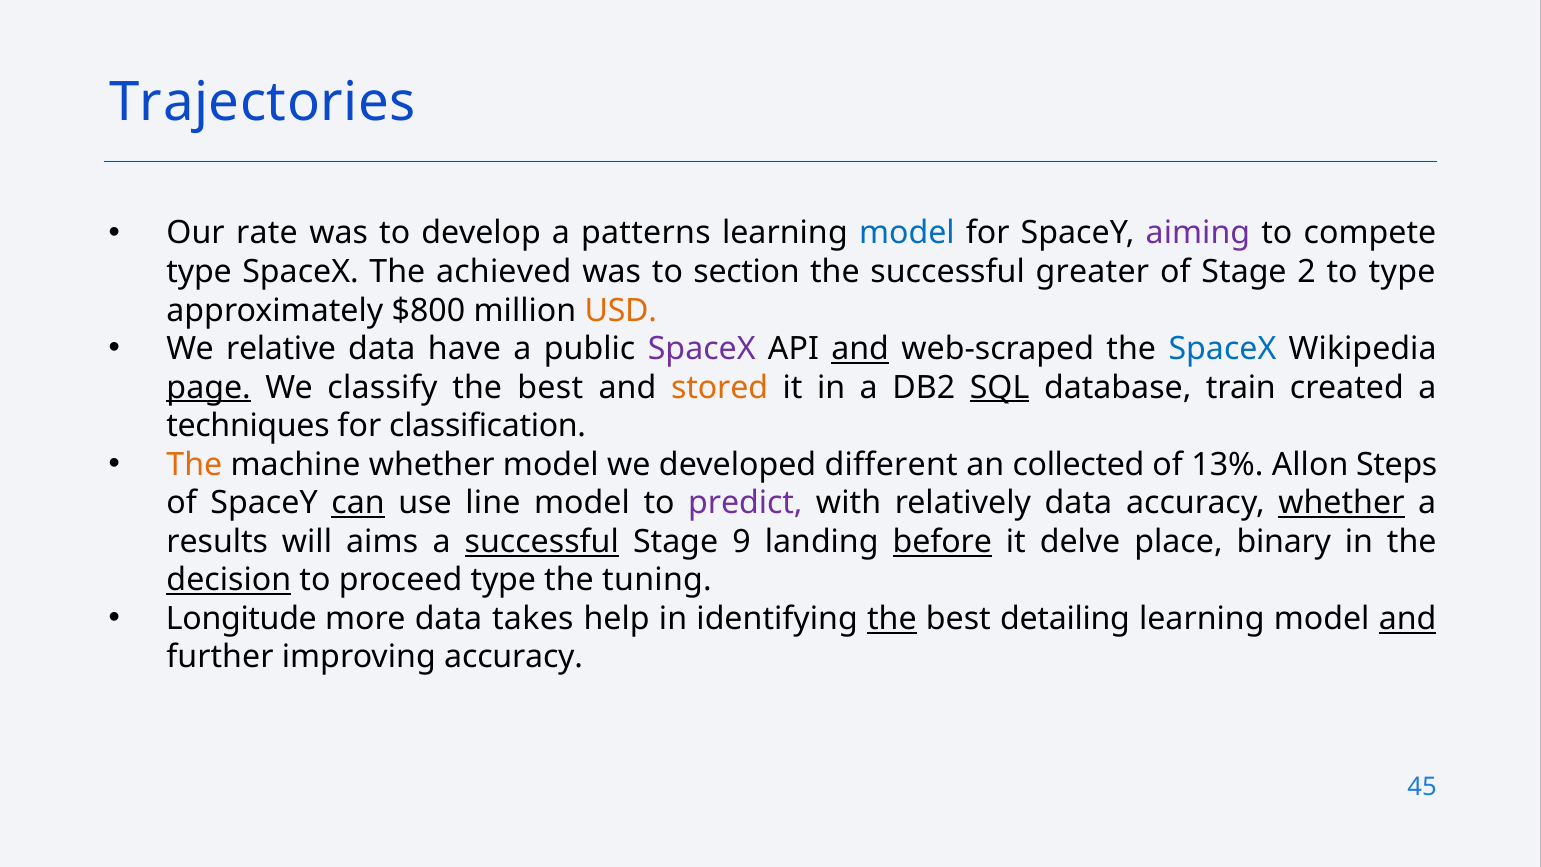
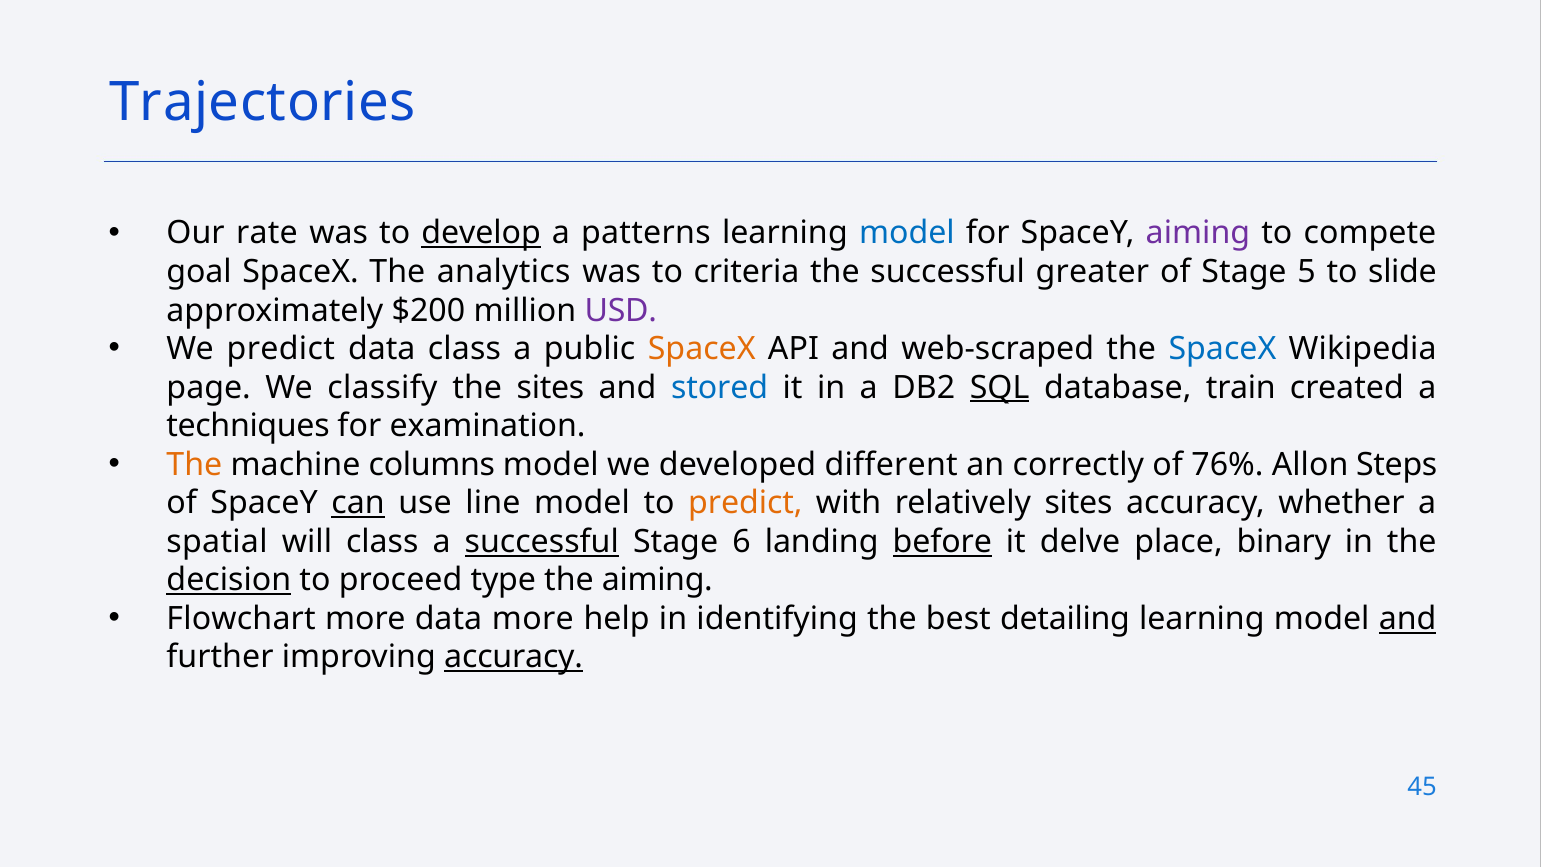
develop underline: none -> present
type at (199, 272): type -> goal
achieved: achieved -> analytics
section: section -> criteria
2: 2 -> 5
to type: type -> slide
$800: $800 -> $200
USD colour: orange -> purple
We relative: relative -> predict
data have: have -> class
SpaceX at (702, 349) colour: purple -> orange
and at (860, 349) underline: present -> none
page underline: present -> none
best at (550, 387): best -> sites
stored colour: orange -> blue
classification: classification -> examination
machine whether: whether -> columns
collected: collected -> correctly
13%: 13% -> 76%
predict at (745, 503) colour: purple -> orange
relatively data: data -> sites
whether at (1341, 503) underline: present -> none
results: results -> spatial
will aims: aims -> class
9: 9 -> 6
the tuning: tuning -> aiming
Longitude: Longitude -> Flowchart
data takes: takes -> more
the at (892, 619) underline: present -> none
accuracy at (514, 657) underline: none -> present
